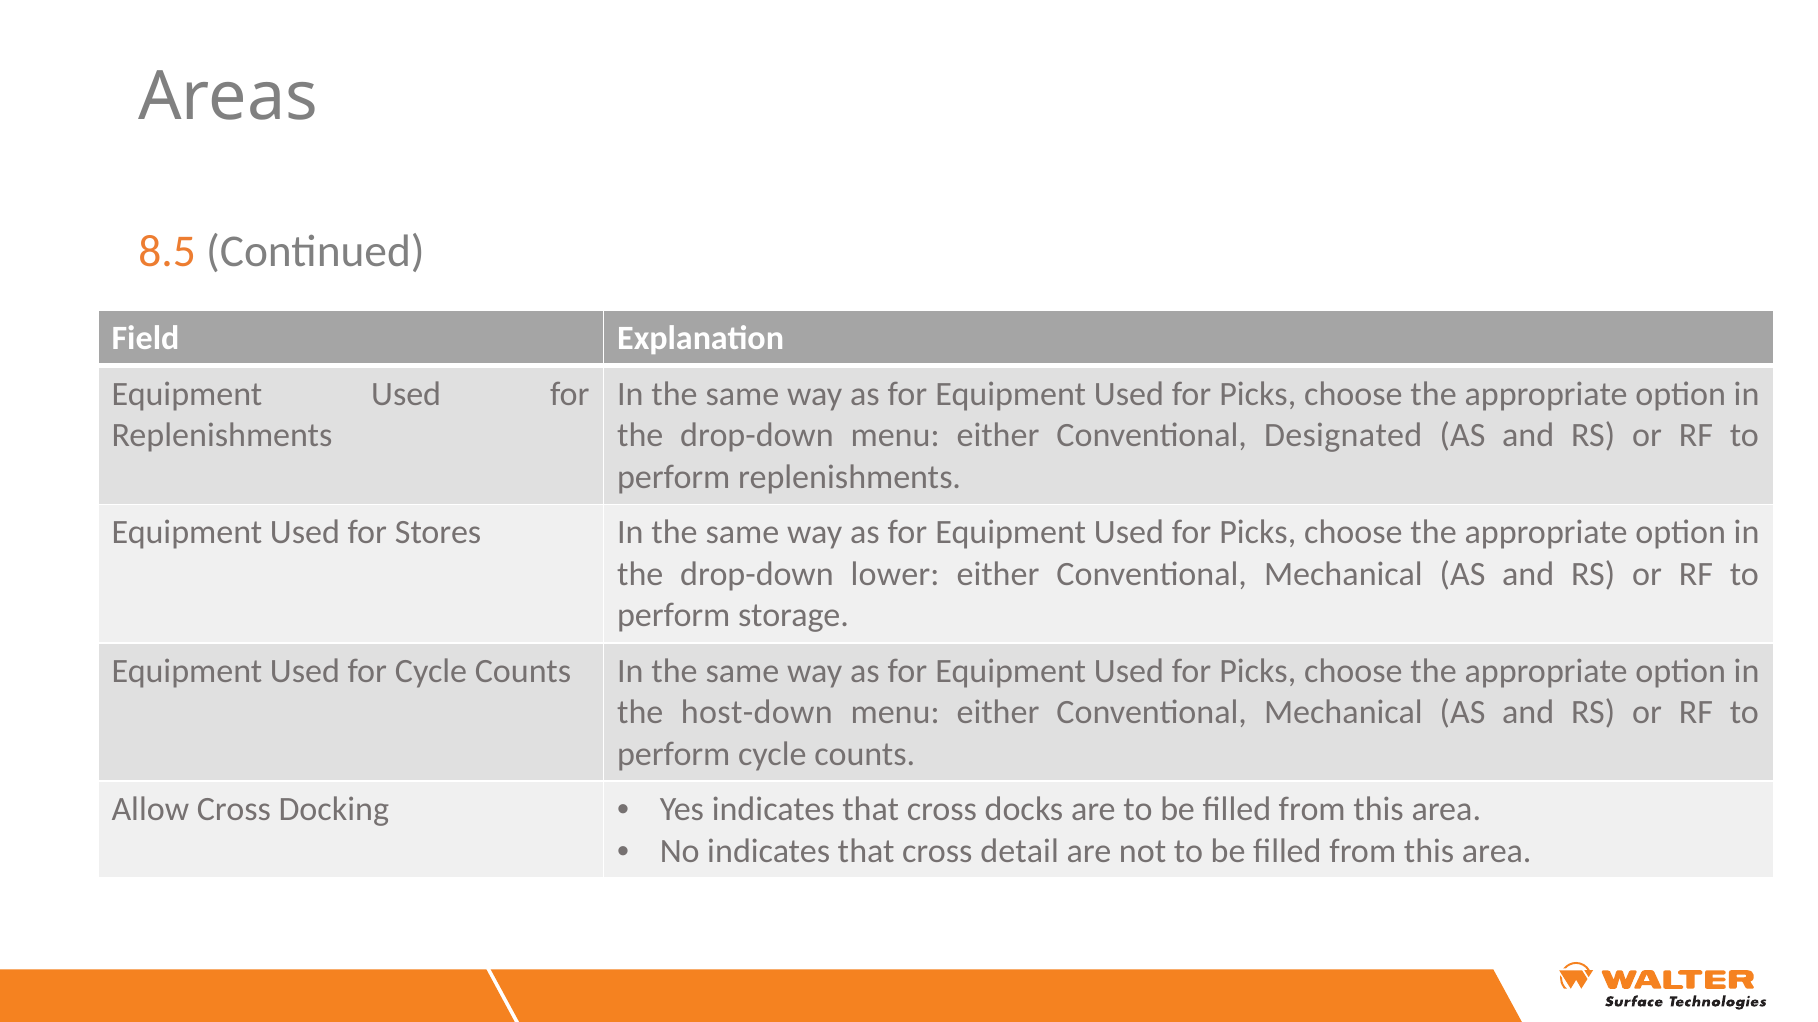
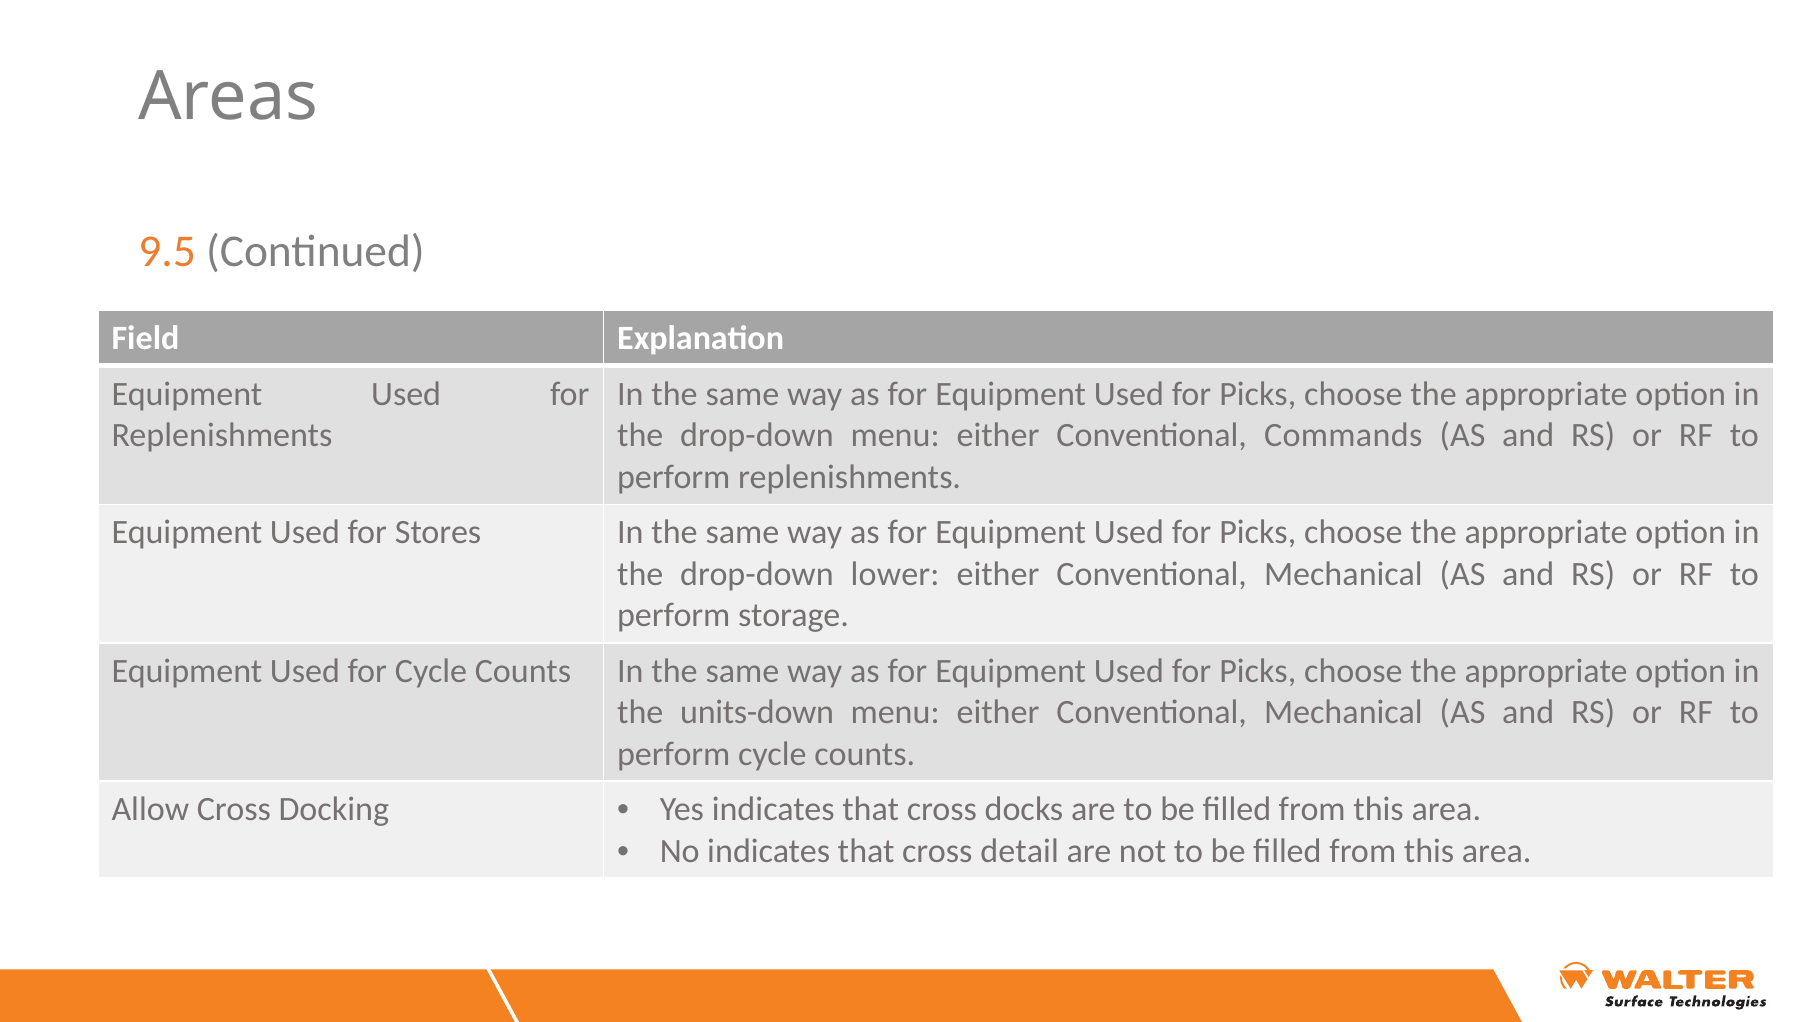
8.5: 8.5 -> 9.5
Designated: Designated -> Commands
host-down: host-down -> units-down
